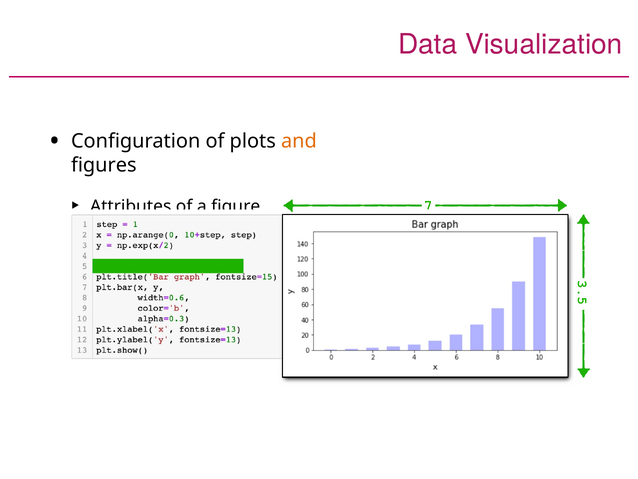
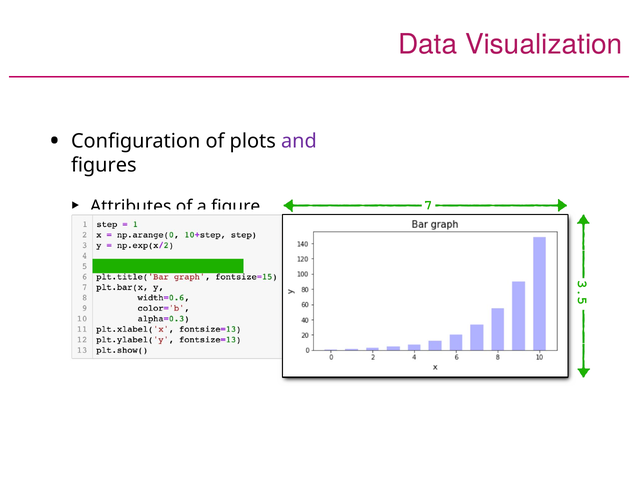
and colour: orange -> purple
